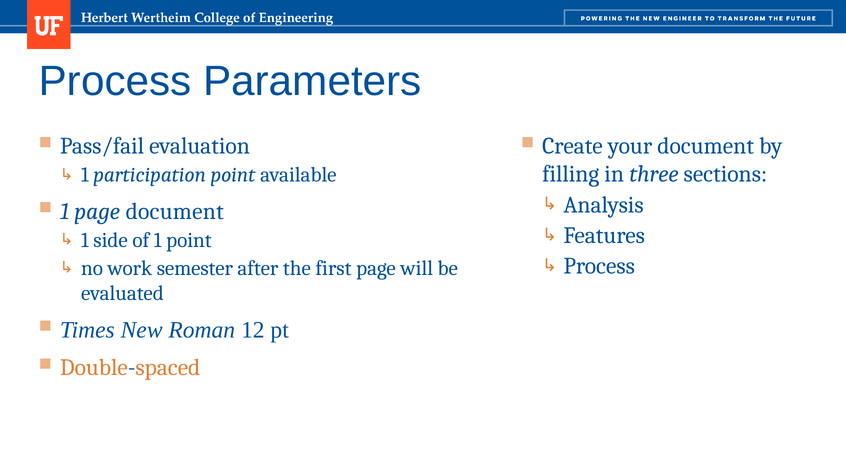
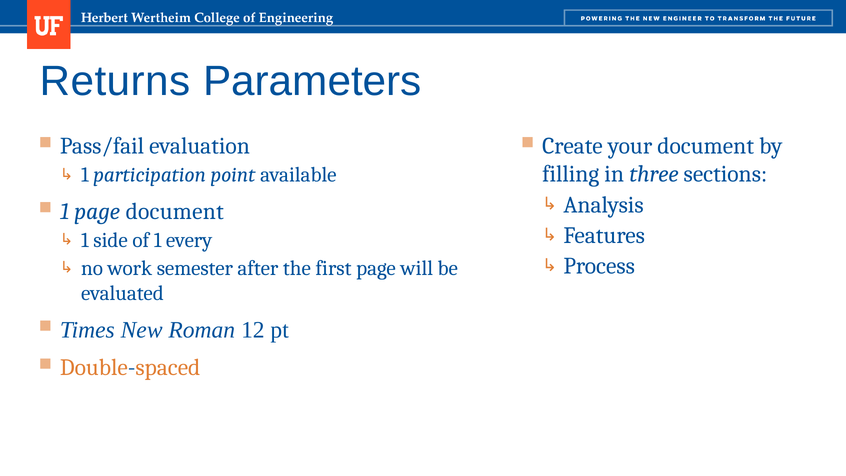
Process at (115, 81): Process -> Returns
1 point: point -> every
